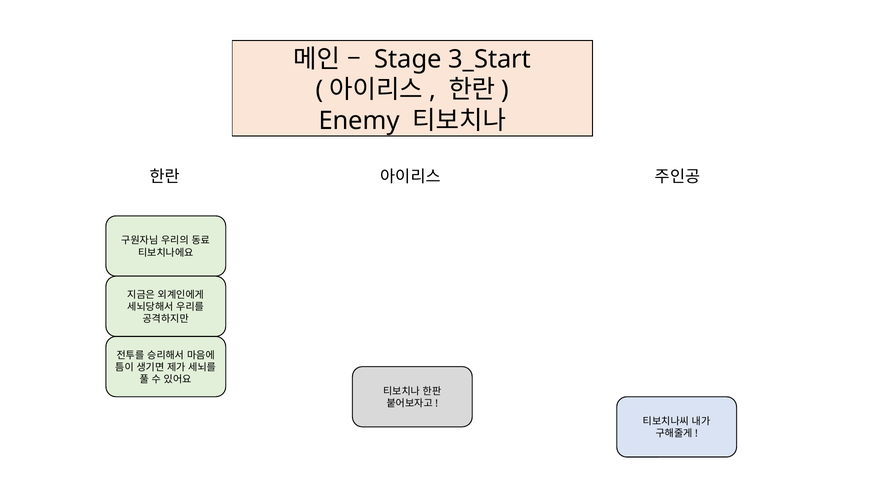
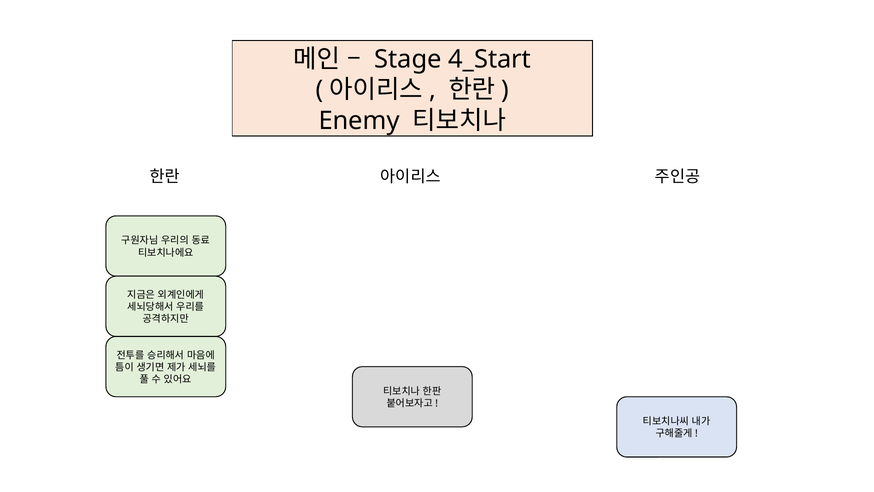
3_Start: 3_Start -> 4_Start
